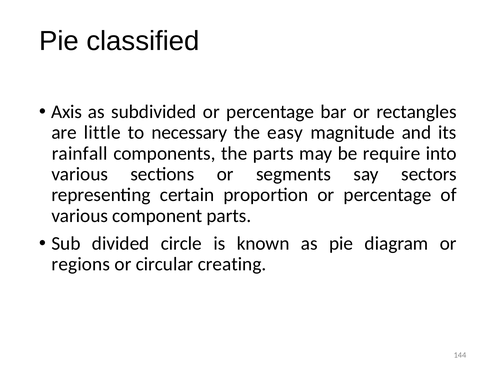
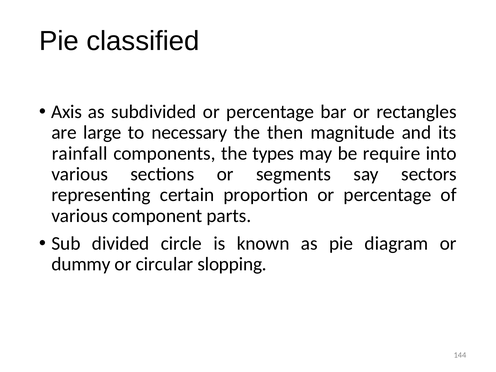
little: little -> large
easy: easy -> then
the parts: parts -> types
regions: regions -> dummy
creating: creating -> slopping
